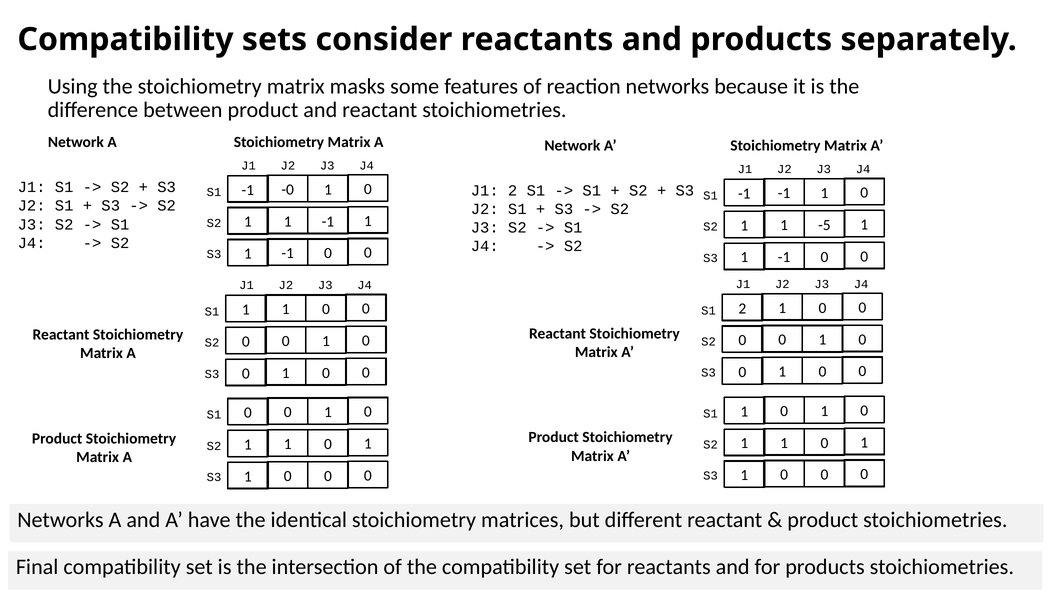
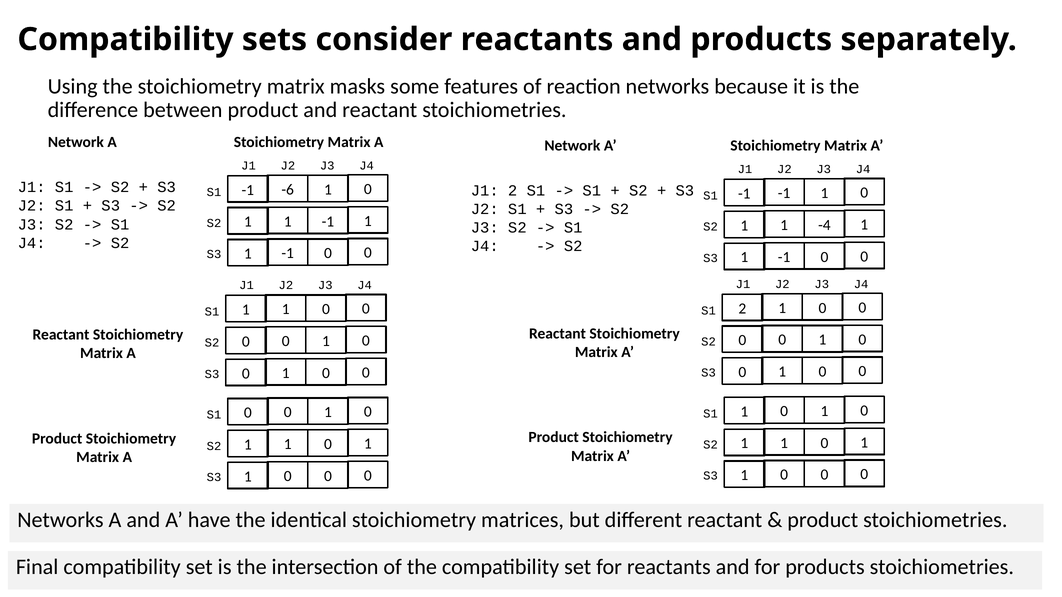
-0: -0 -> -6
-5: -5 -> -4
